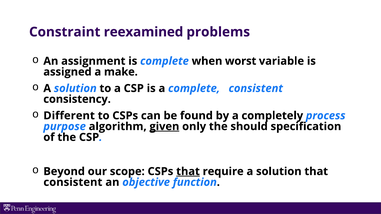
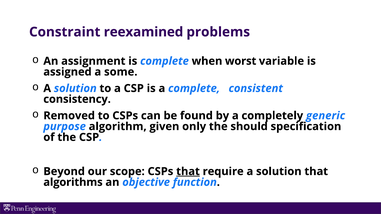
make: make -> some
Different: Different -> Removed
process: process -> generic
given underline: present -> none
consistent at (73, 183): consistent -> algorithms
